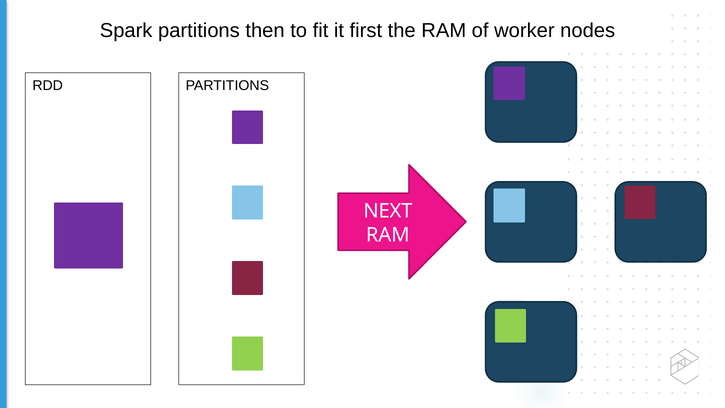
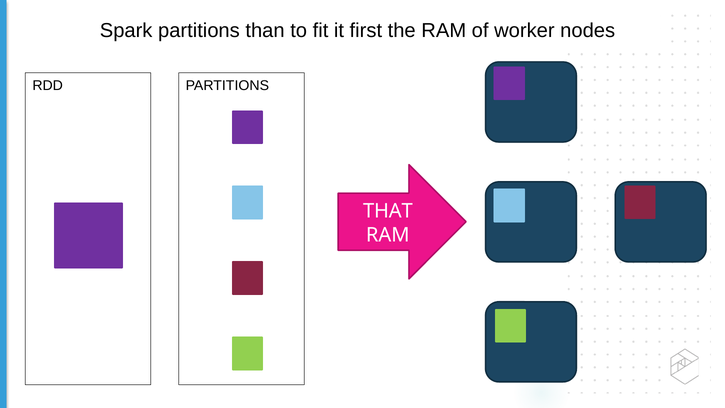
then: then -> than
NEXT: NEXT -> THAT
